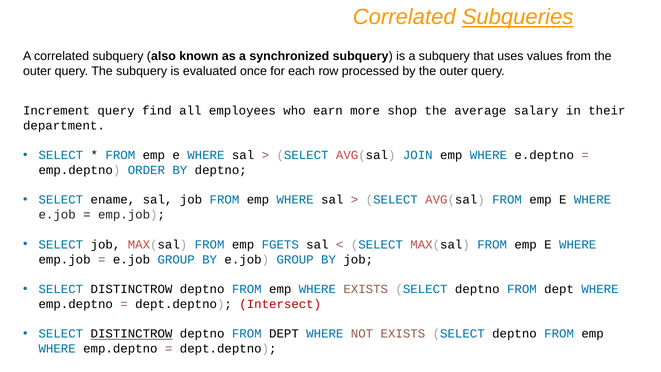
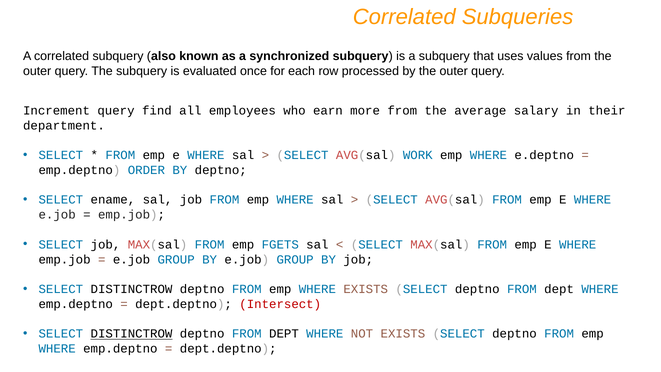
Subqueries underline: present -> none
more shop: shop -> from
JOIN: JOIN -> WORK
